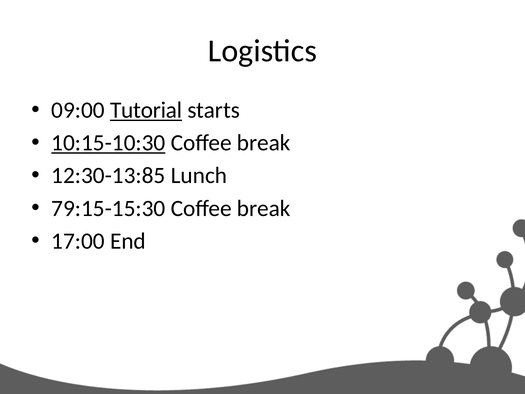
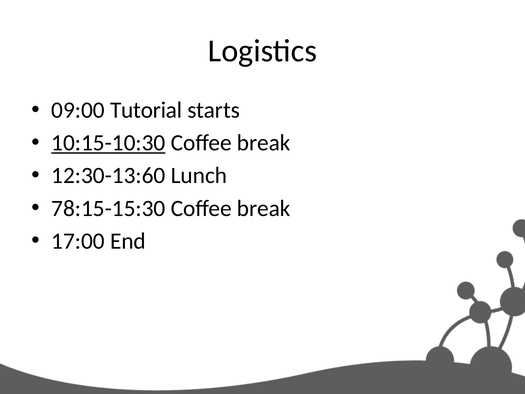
Tutorial underline: present -> none
12:30-13:85: 12:30-13:85 -> 12:30-13:60
79:15-15:30: 79:15-15:30 -> 78:15-15:30
